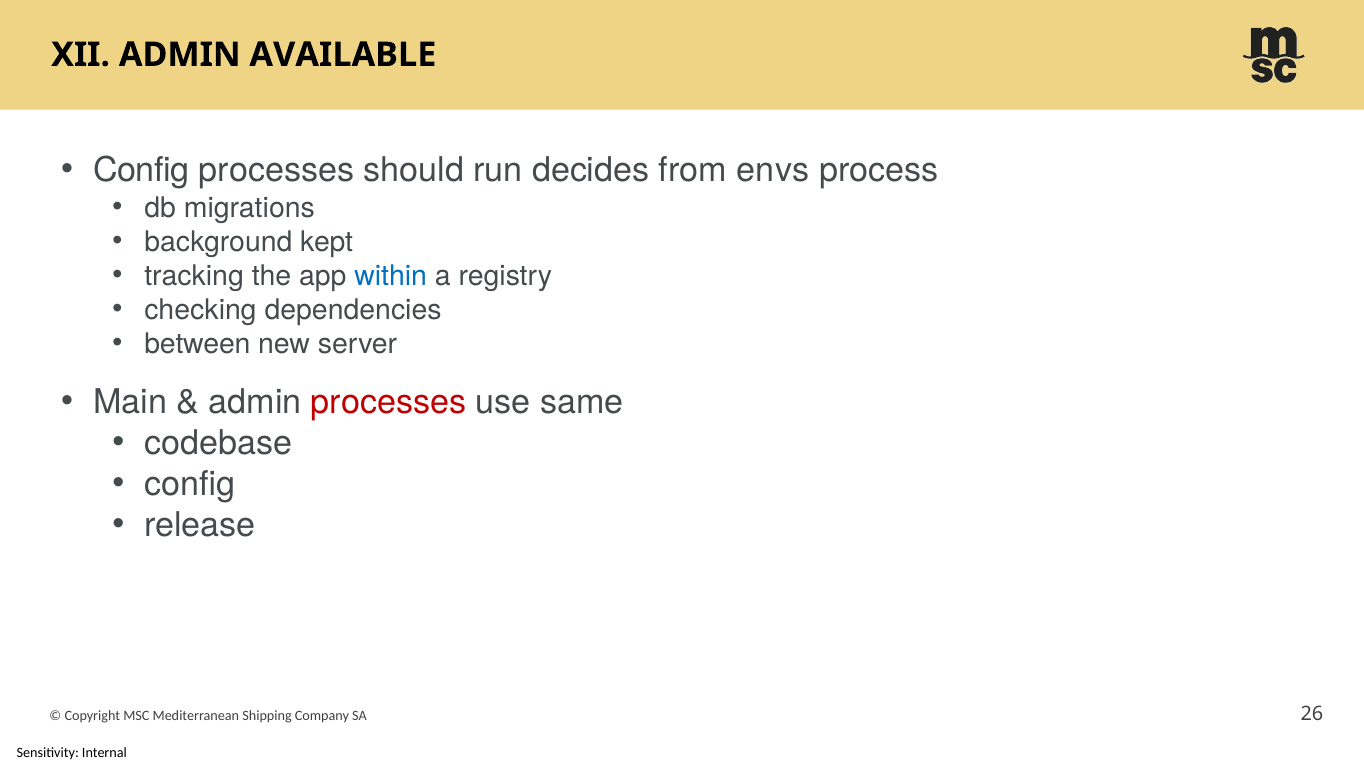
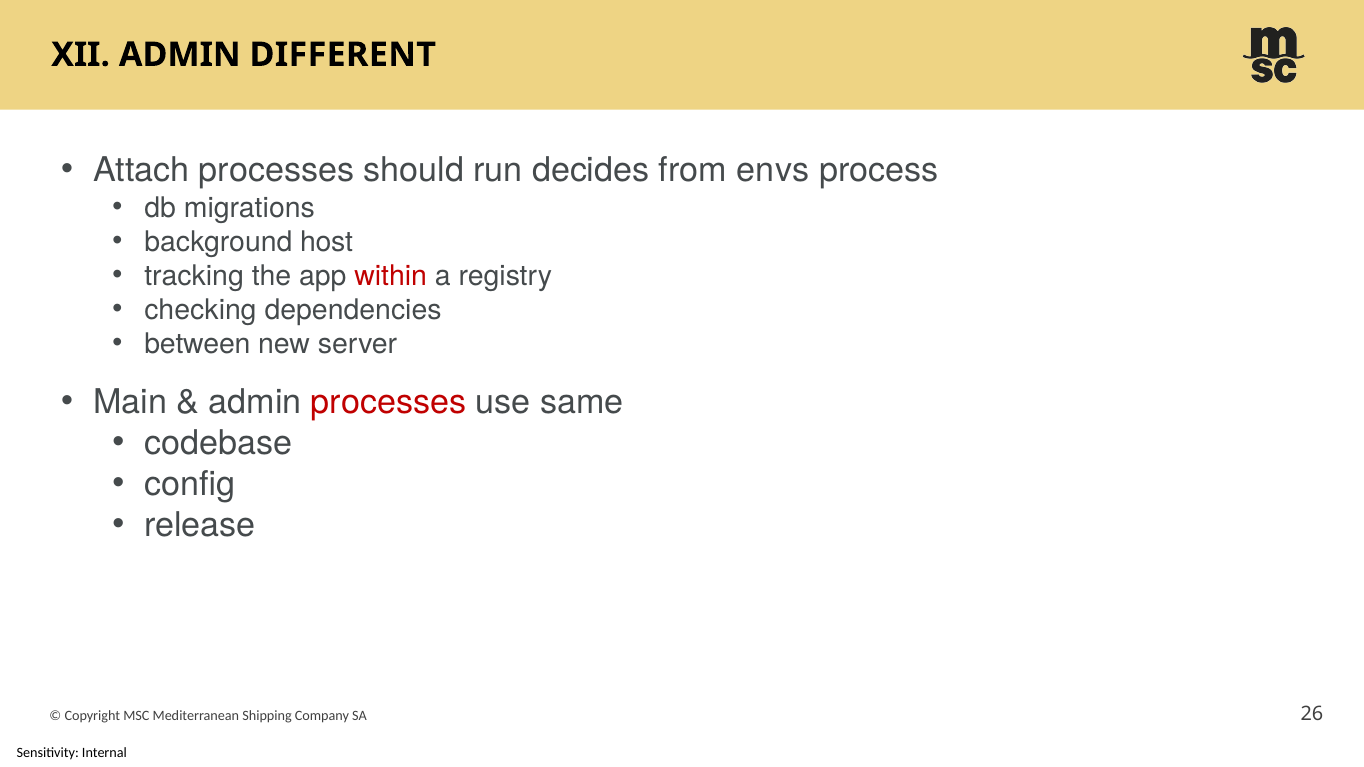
AVAILABLE: AVAILABLE -> DIFFERENT
Config at (141, 171): Config -> Attach
kept: kept -> host
within colour: blue -> red
